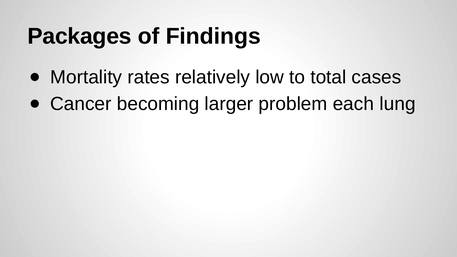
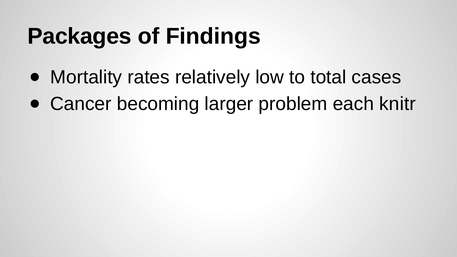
lung: lung -> knitr
